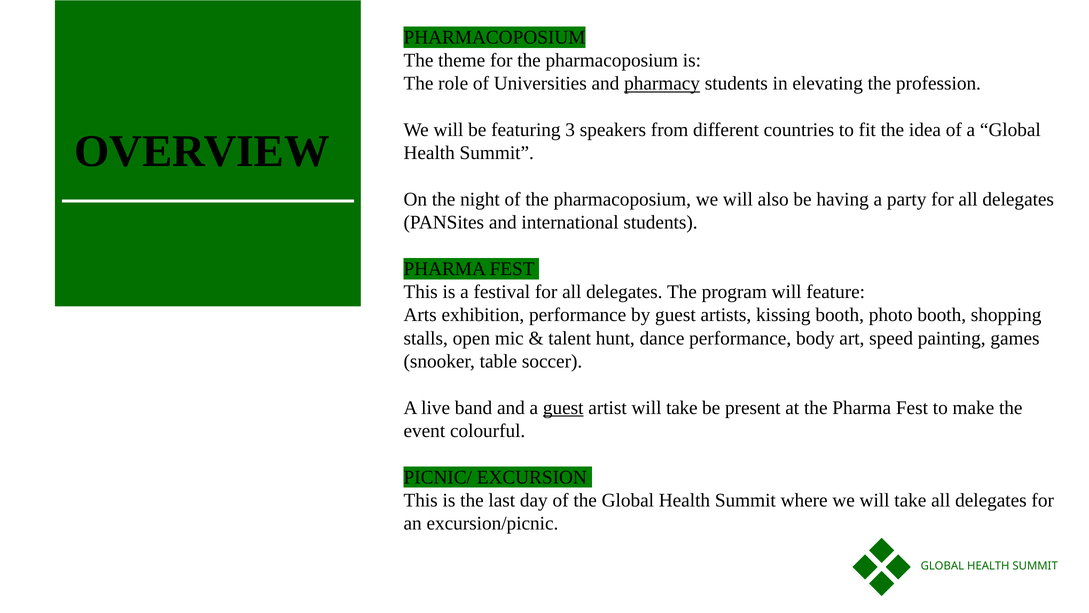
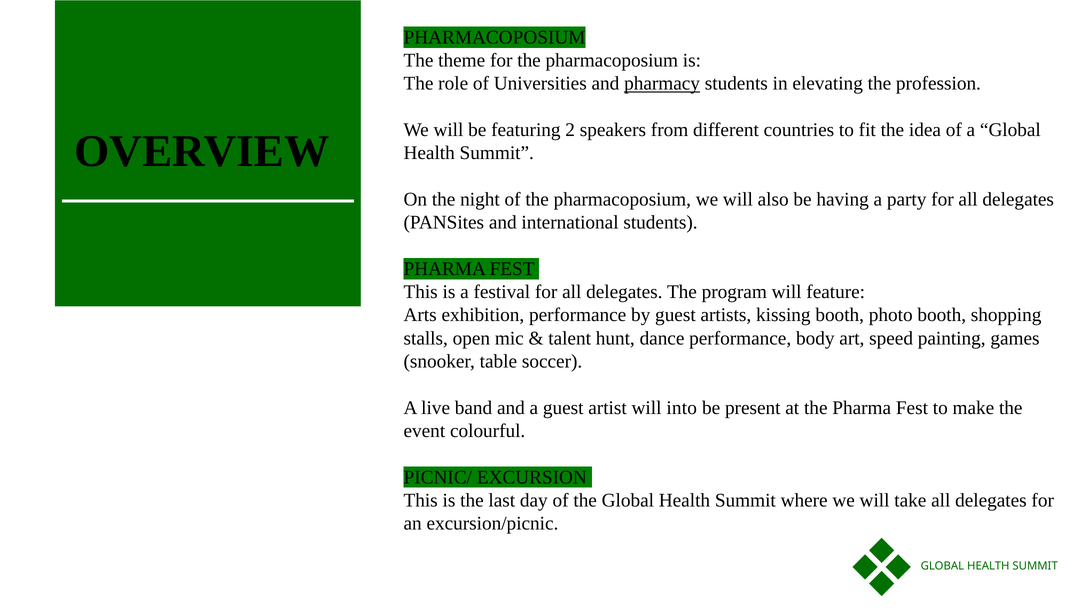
3: 3 -> 2
guest at (563, 407) underline: present -> none
artist will take: take -> into
